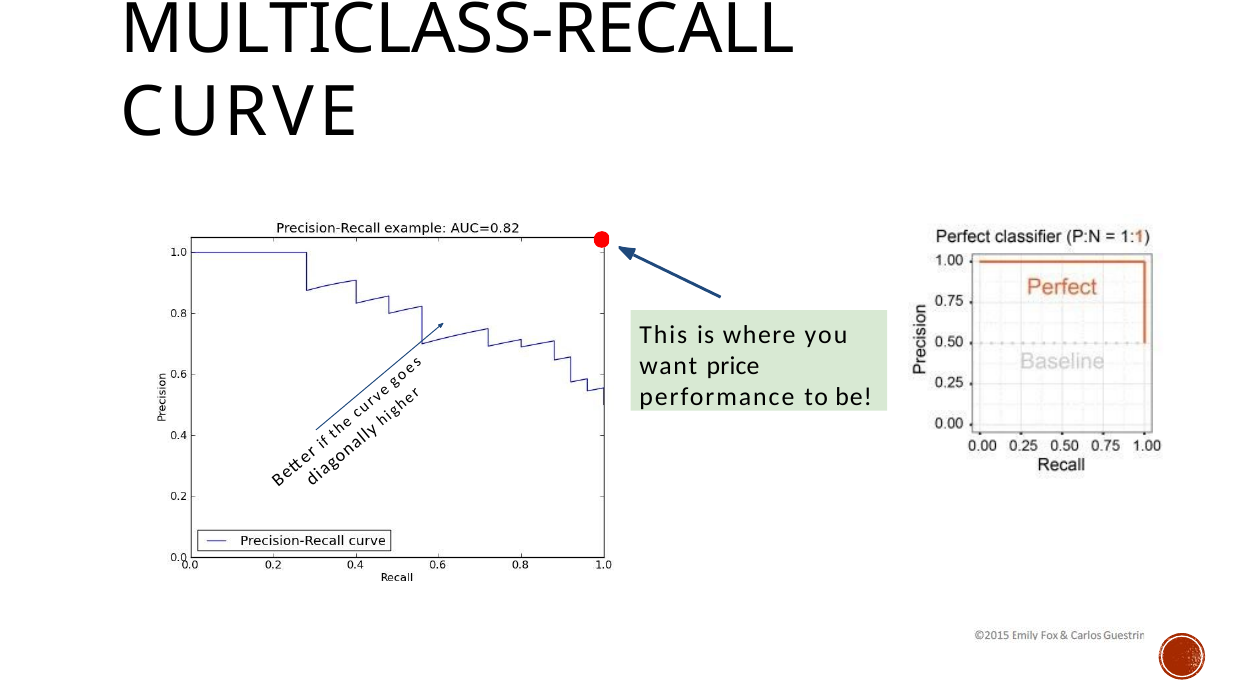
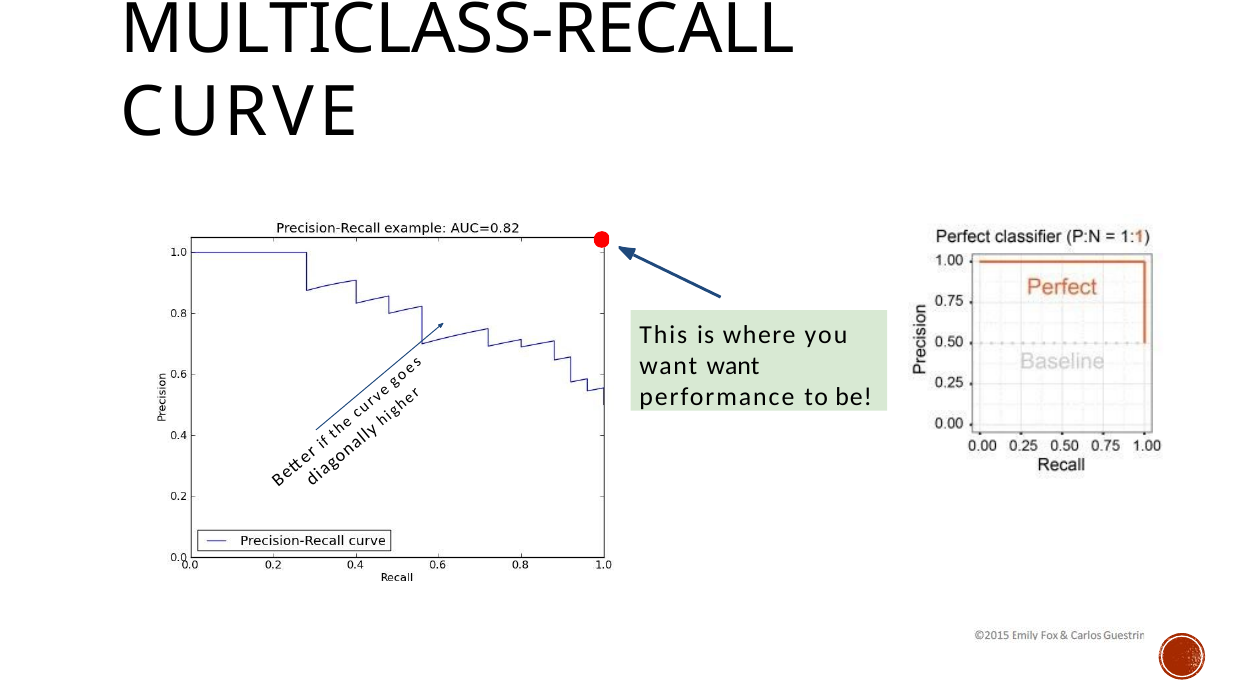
want price: price -> want
